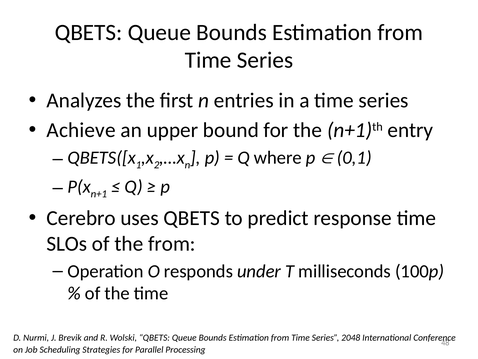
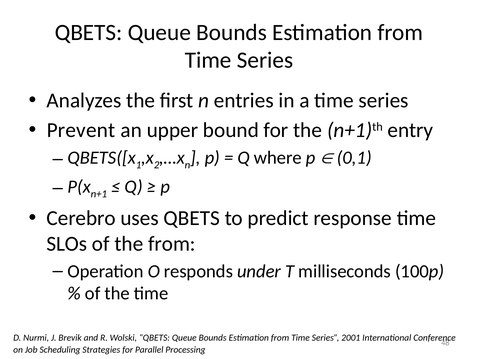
Achieve: Achieve -> Prevent
2048: 2048 -> 2001
